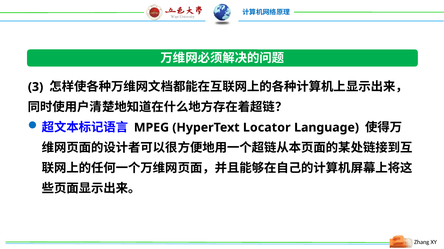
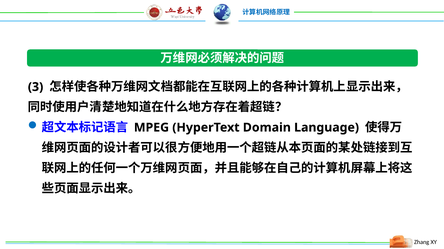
Locator: Locator -> Domain
